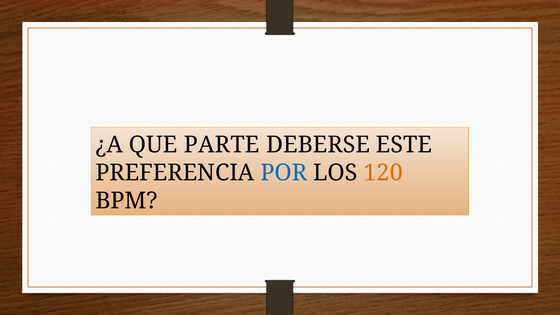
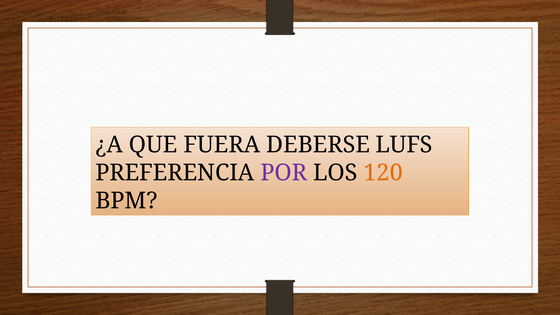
PARTE: PARTE -> FUERA
ESTE: ESTE -> LUFS
POR colour: blue -> purple
